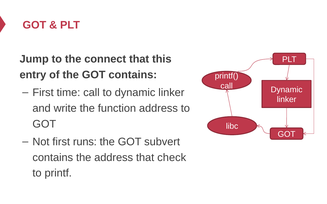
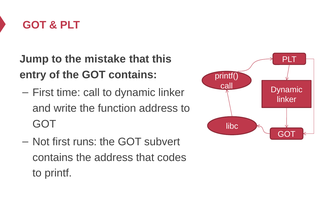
connect: connect -> mistake
check: check -> codes
